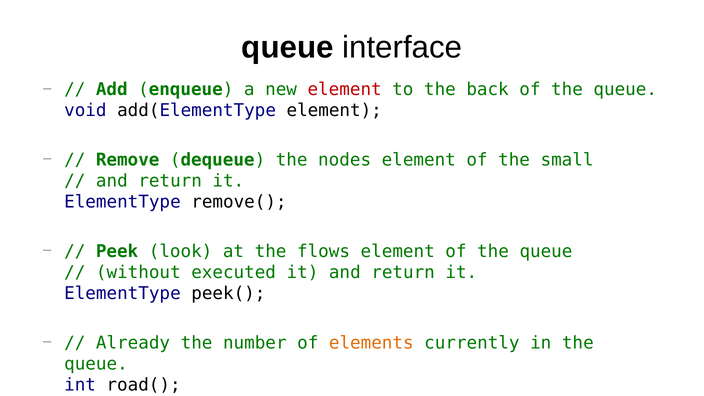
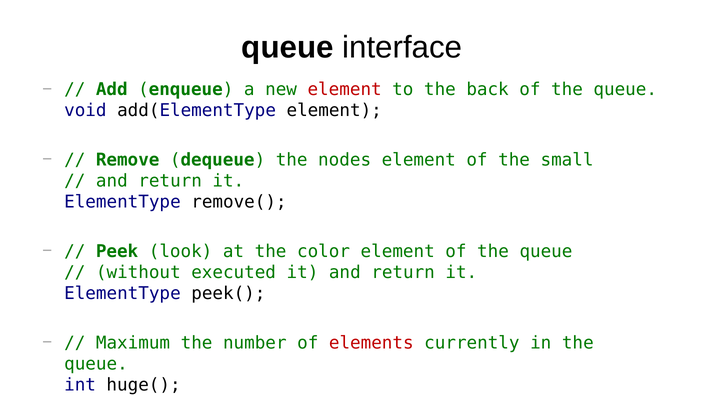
flows: flows -> color
Already: Already -> Maximum
elements colour: orange -> red
road(: road( -> huge(
